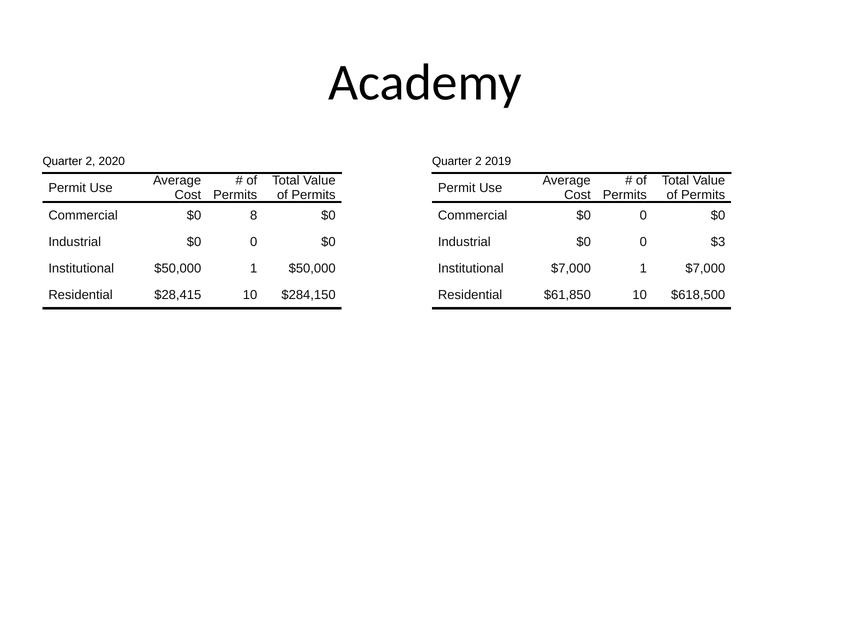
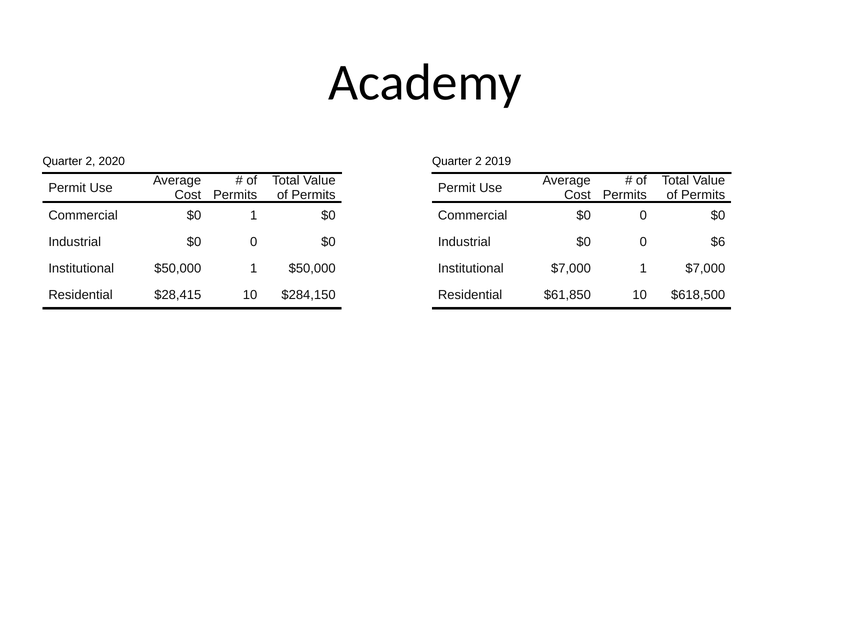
$0 8: 8 -> 1
$3: $3 -> $6
